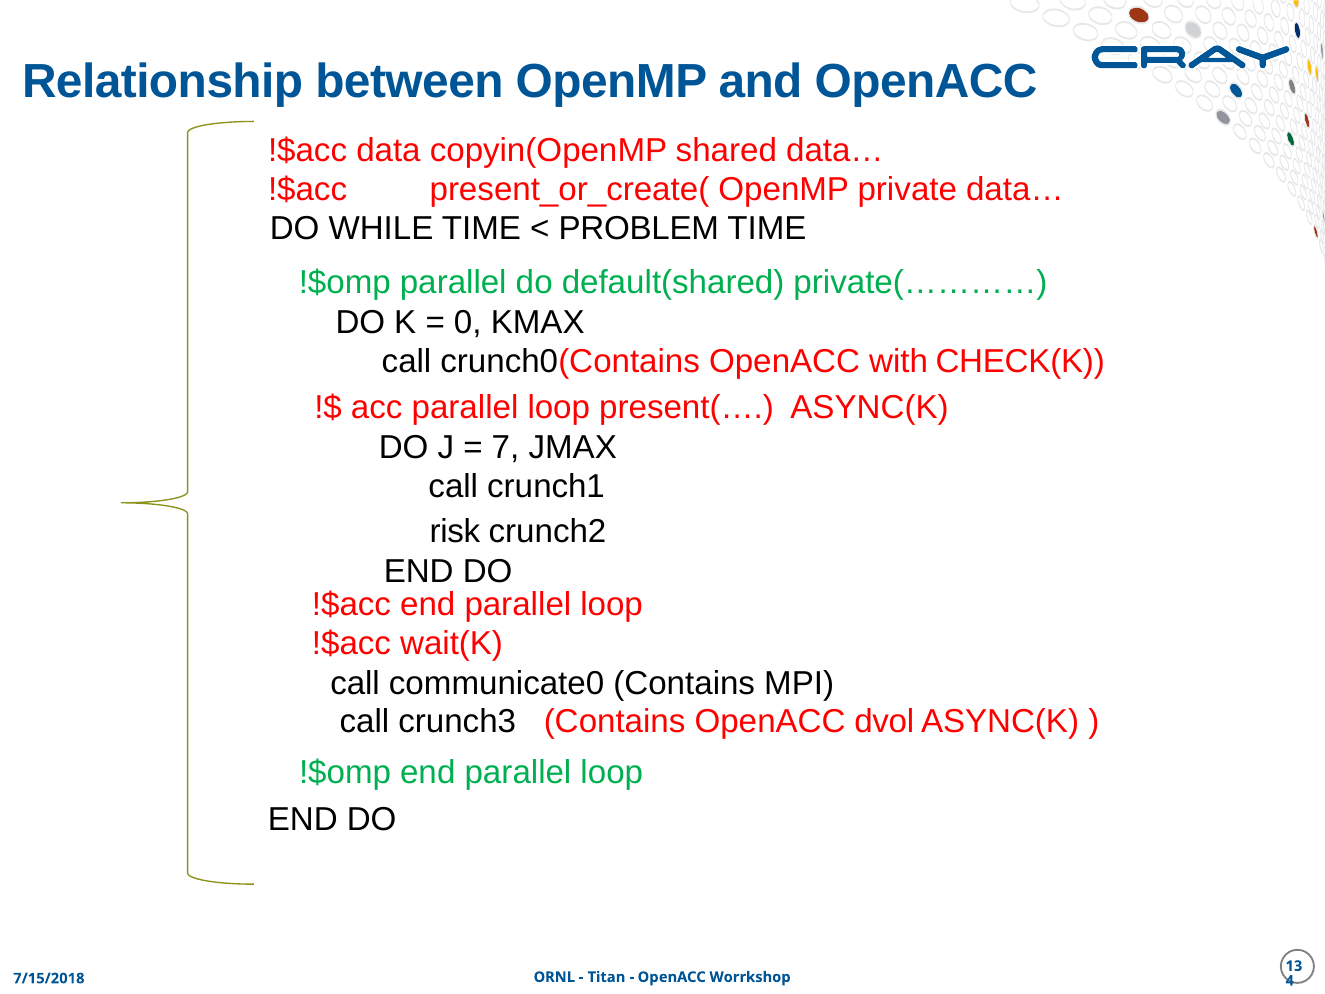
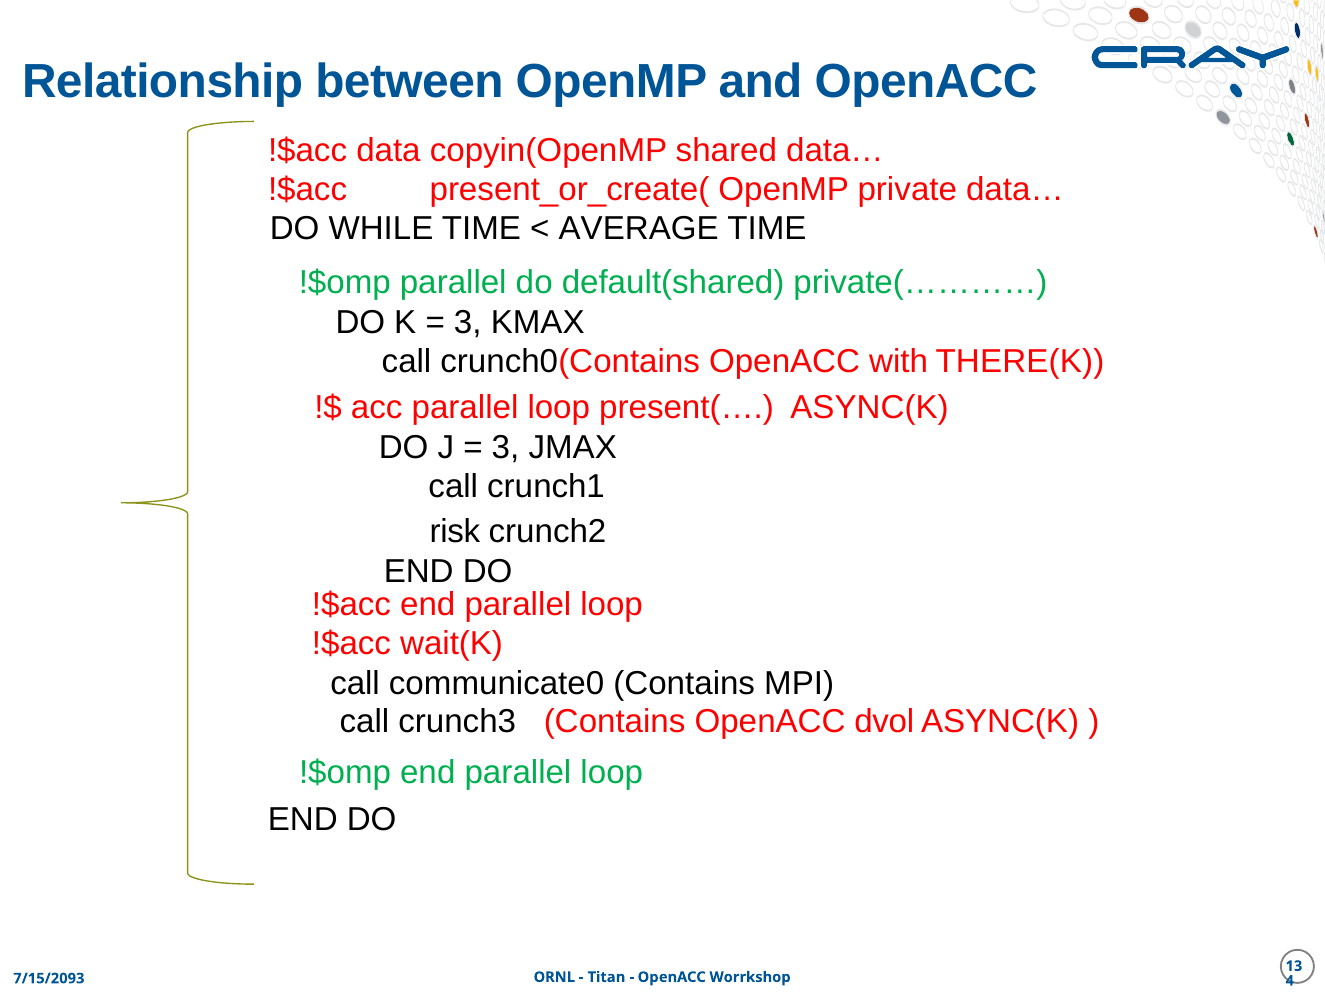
PROBLEM: PROBLEM -> AVERAGE
0 at (468, 322): 0 -> 3
CHECK(K: CHECK(K -> THERE(K
7 at (506, 447): 7 -> 3
7/15/2018: 7/15/2018 -> 7/15/2093
